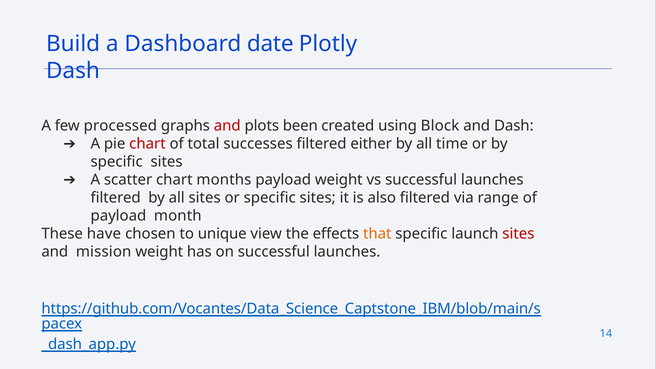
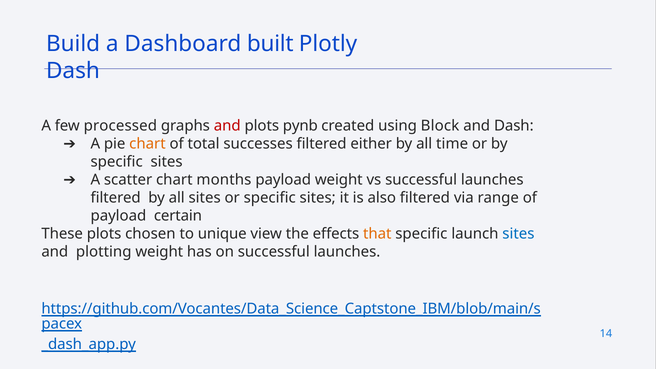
date: date -> built
been: been -> pynb
chart at (147, 144) colour: red -> orange
month: month -> certain
These have: have -> plots
sites at (518, 234) colour: red -> blue
mission: mission -> plotting
